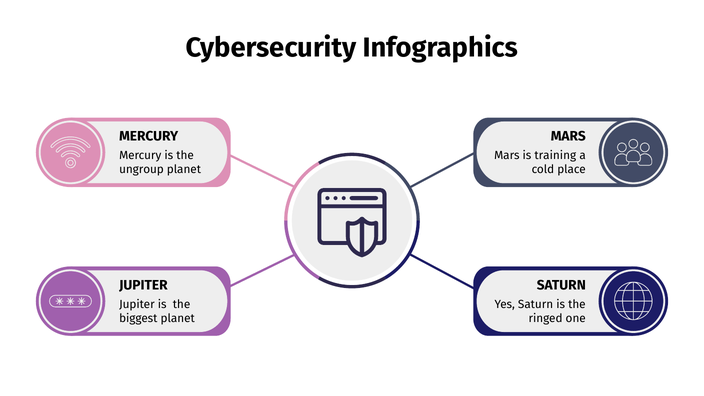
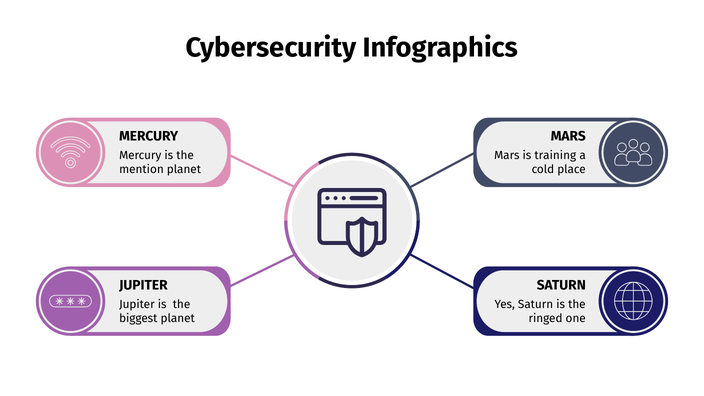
ungroup: ungroup -> mention
